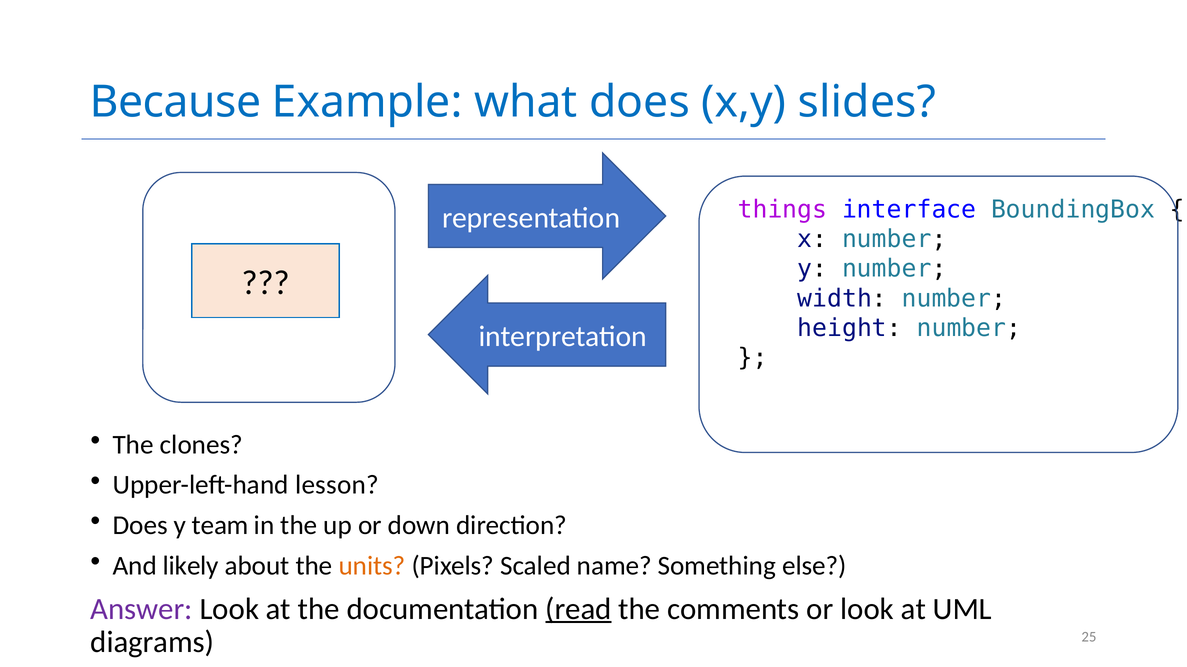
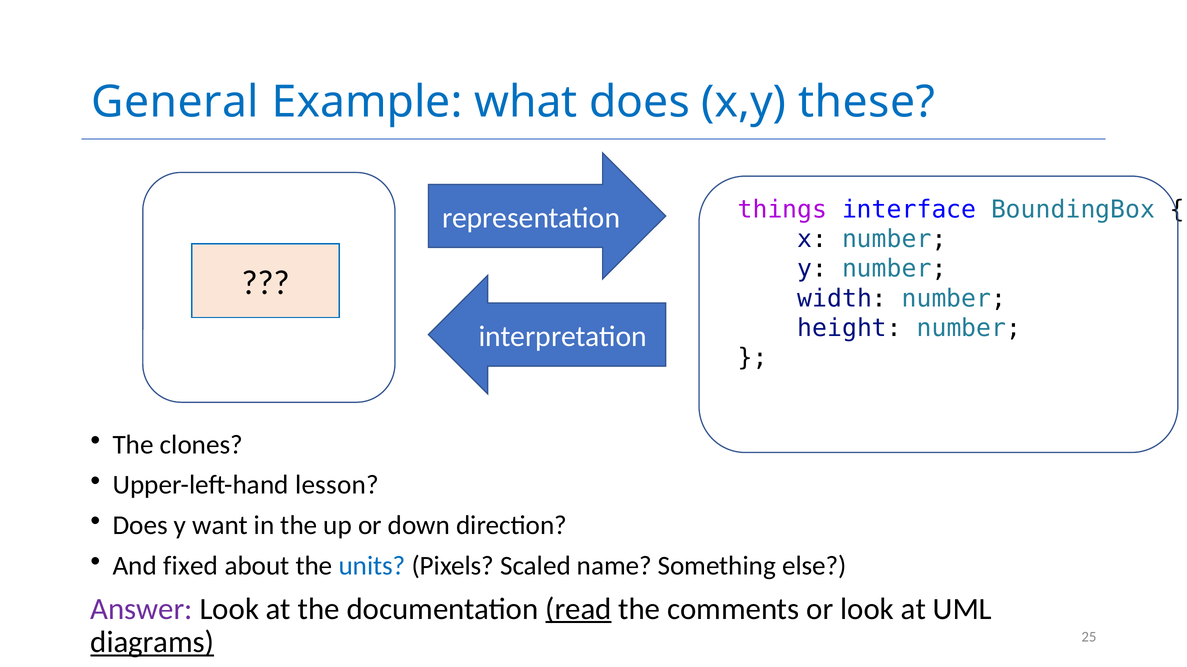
Because: Because -> General
slides: slides -> these
team: team -> want
likely: likely -> fixed
units colour: orange -> blue
diagrams underline: none -> present
